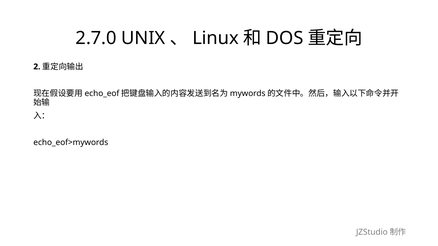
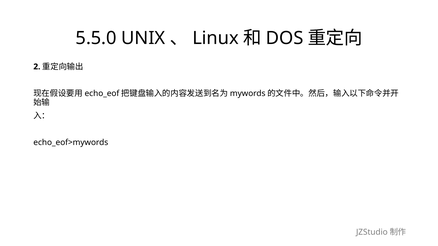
2.7.0: 2.7.0 -> 5.5.0
